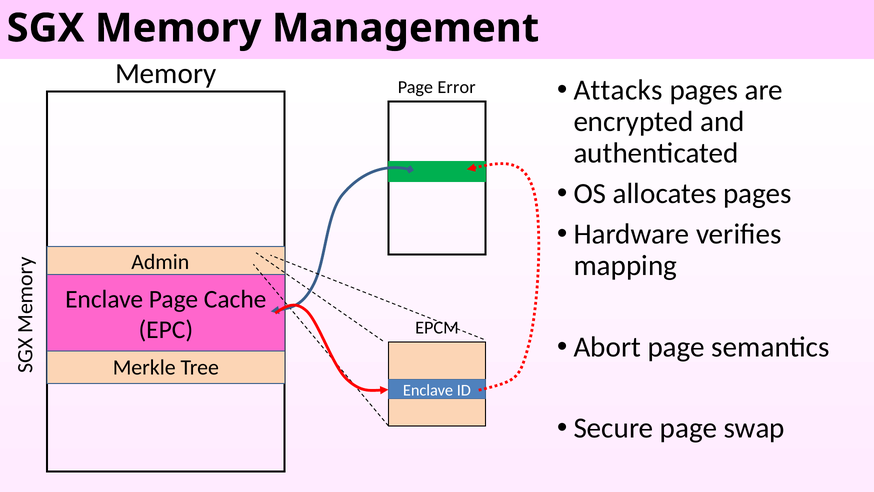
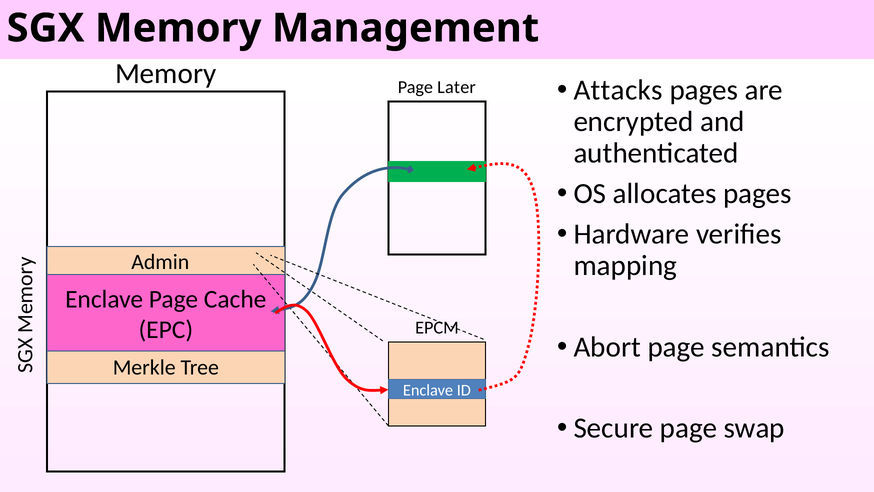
Error: Error -> Later
